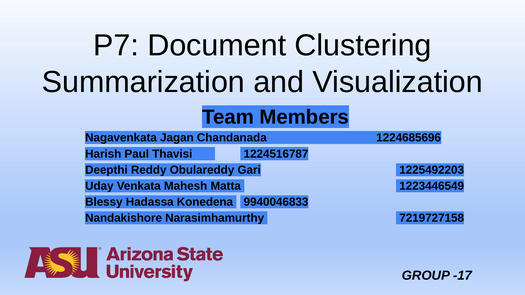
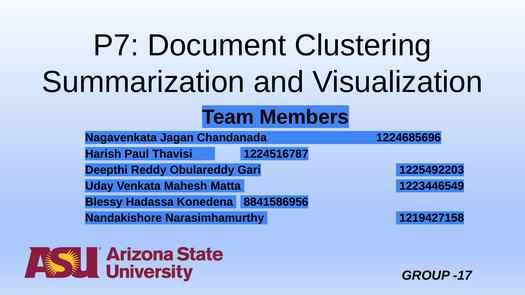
9940046833: 9940046833 -> 8841586956
7219727158: 7219727158 -> 1219427158
